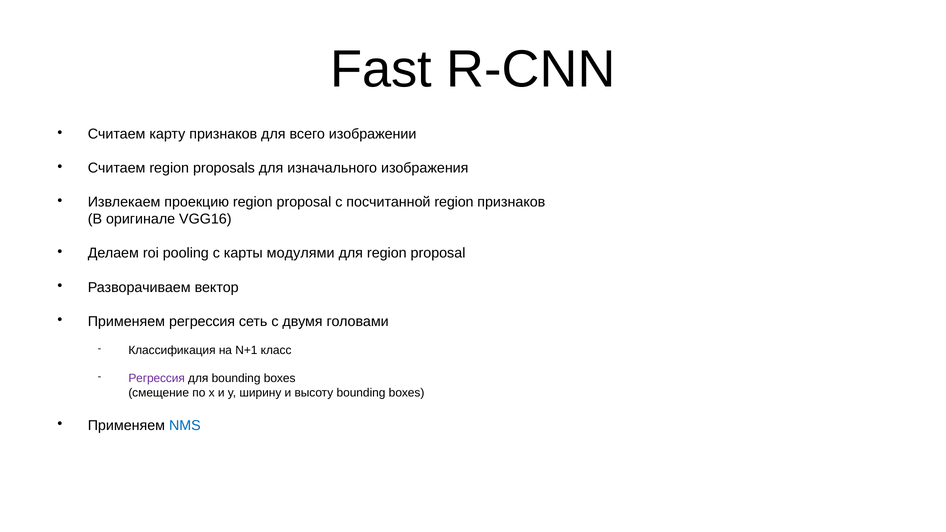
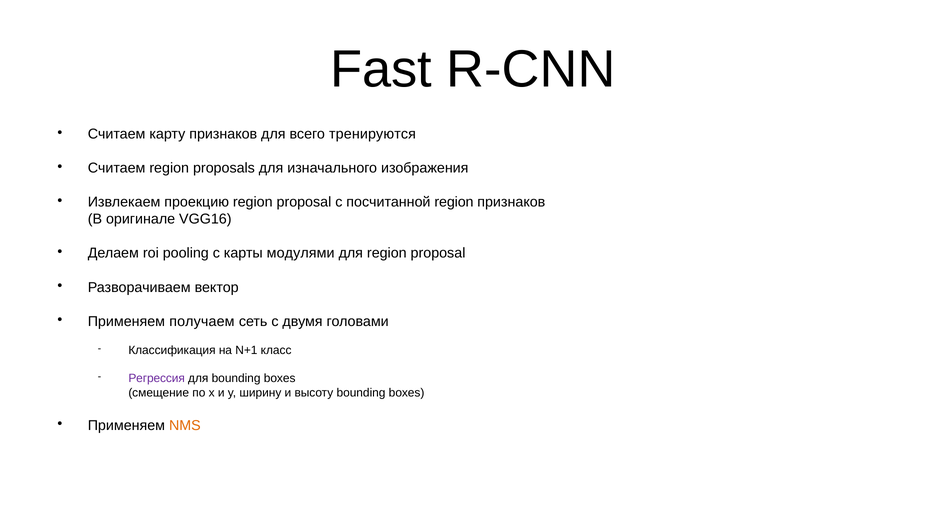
изображении: изображении -> тренируются
Применяем регрессия: регрессия -> получаем
NMS colour: blue -> orange
